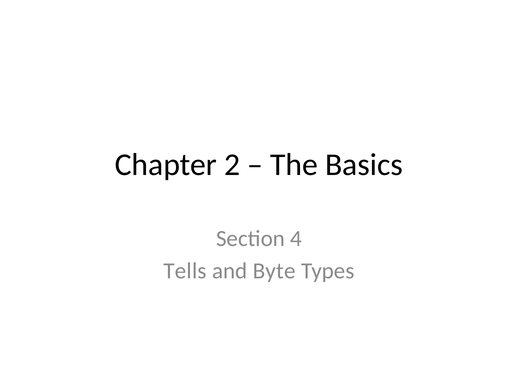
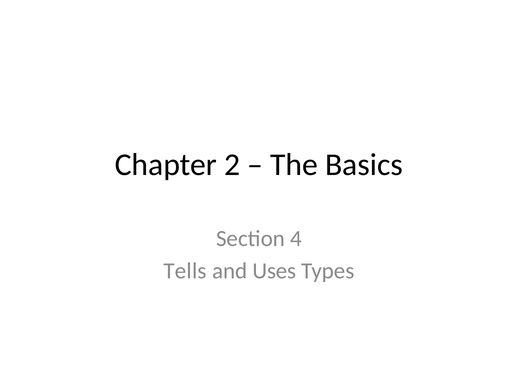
Byte: Byte -> Uses
